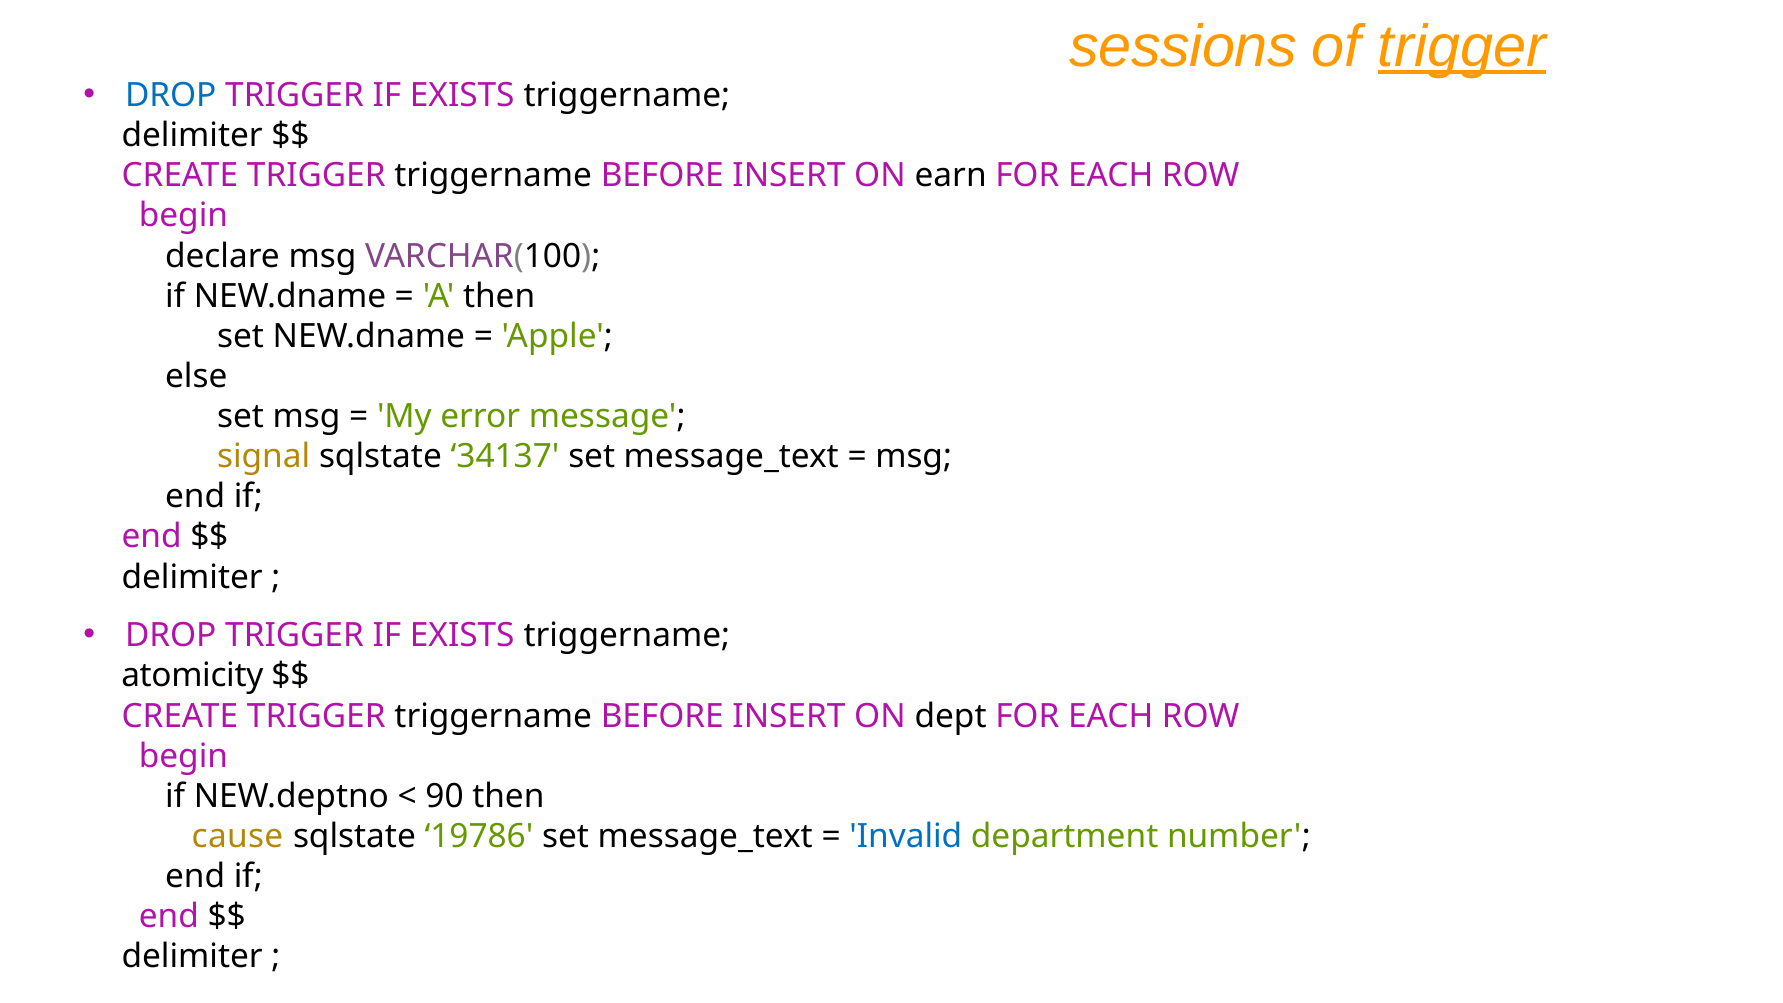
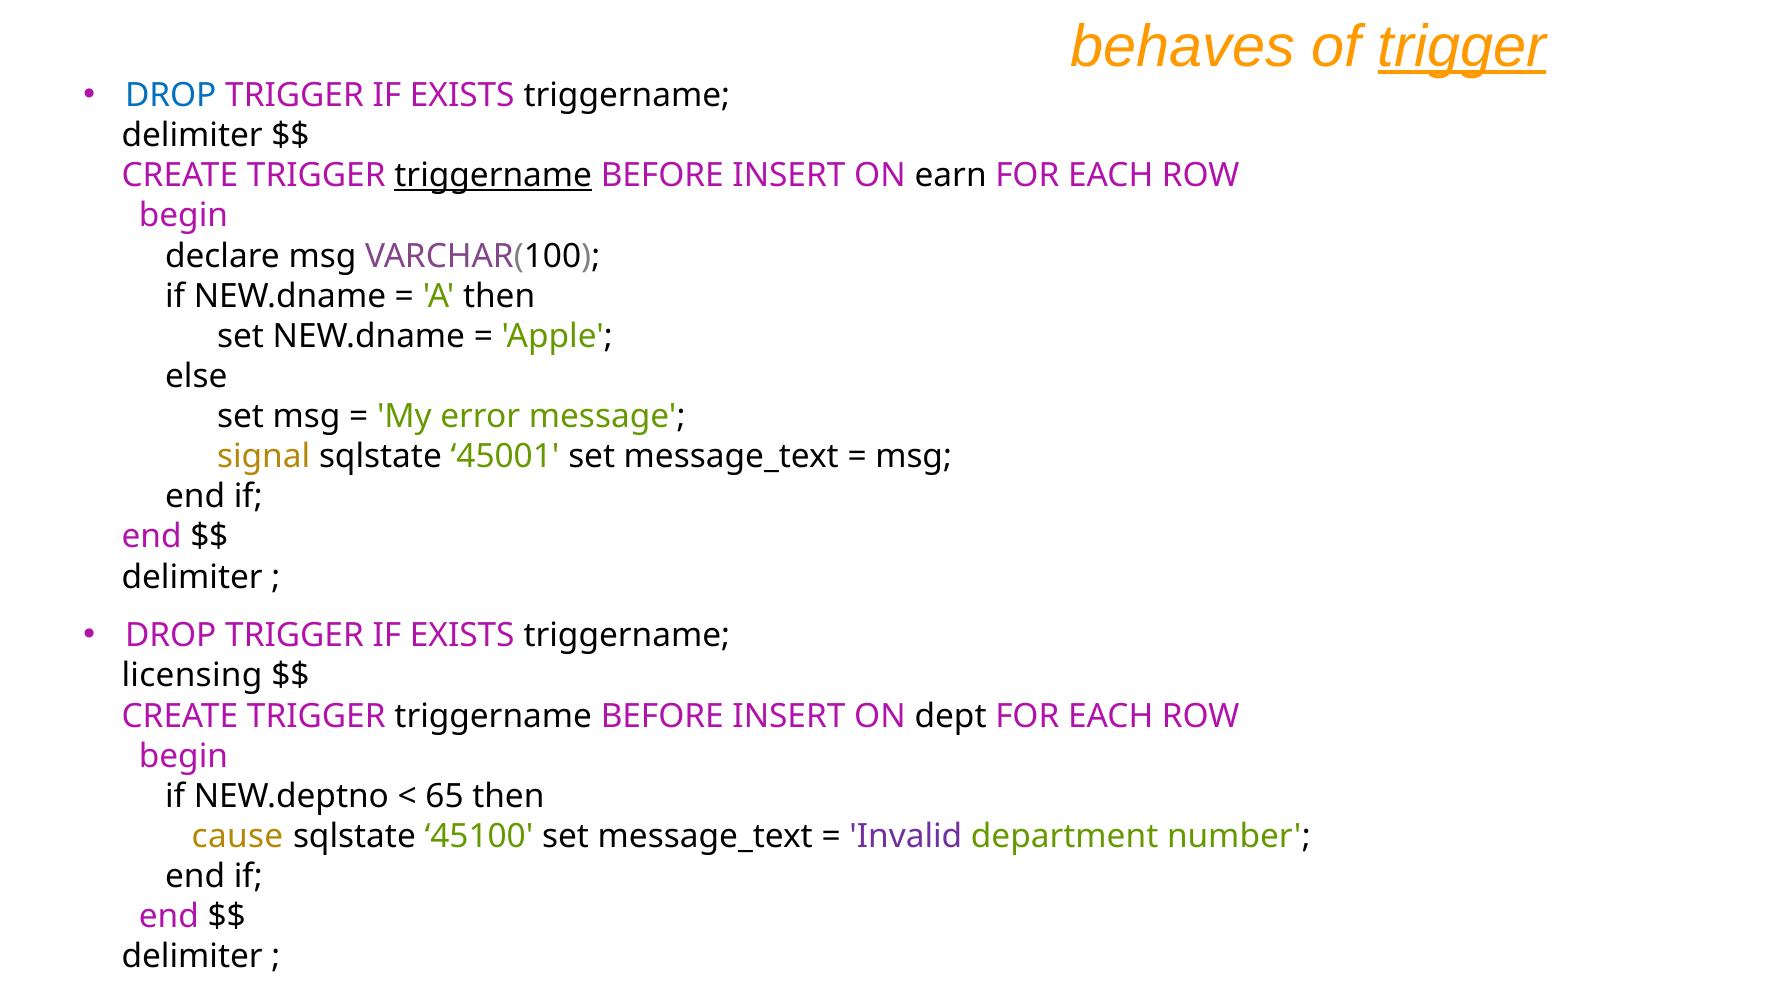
sessions: sessions -> behaves
triggername at (493, 176) underline: none -> present
34137: 34137 -> 45001
atomicity: atomicity -> licensing
90: 90 -> 65
19786: 19786 -> 45100
Invalid colour: blue -> purple
